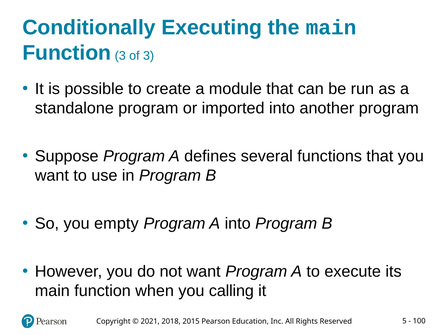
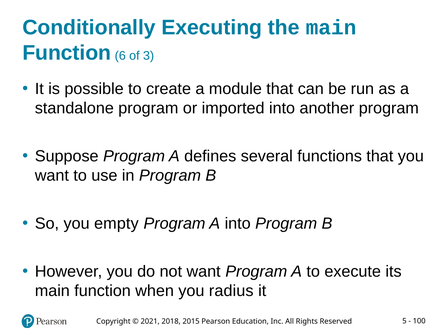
Function 3: 3 -> 6
calling: calling -> radius
